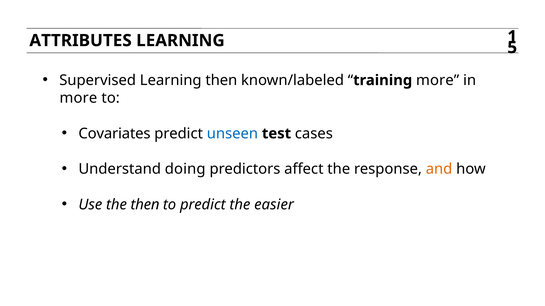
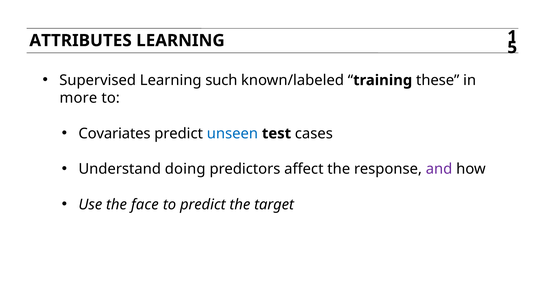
Learning then: then -> such
training more: more -> these
and colour: orange -> purple
the then: then -> face
easier: easier -> target
